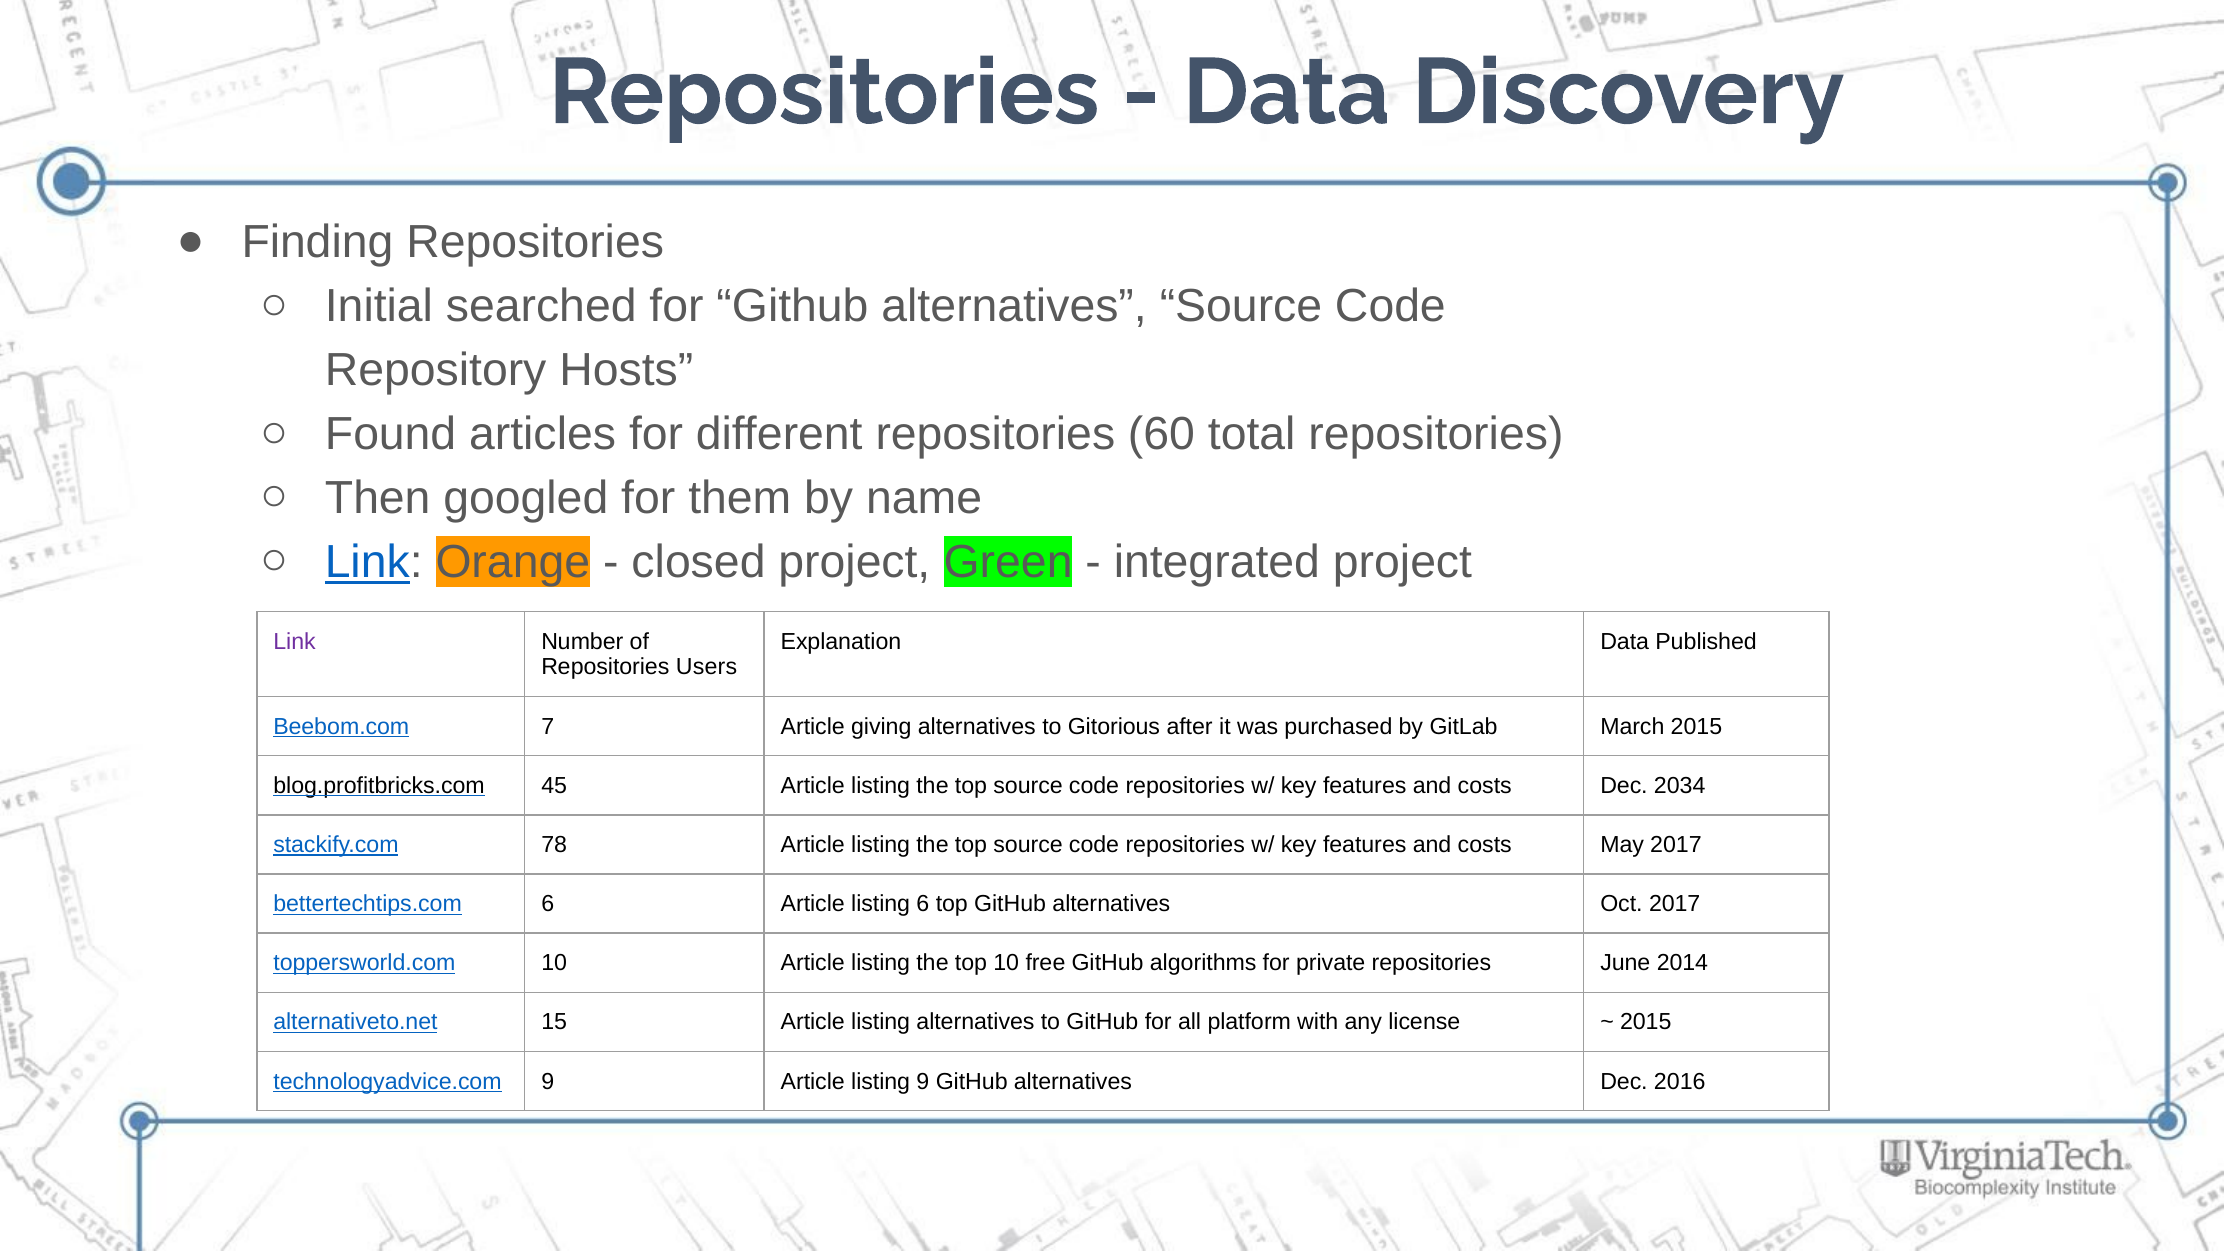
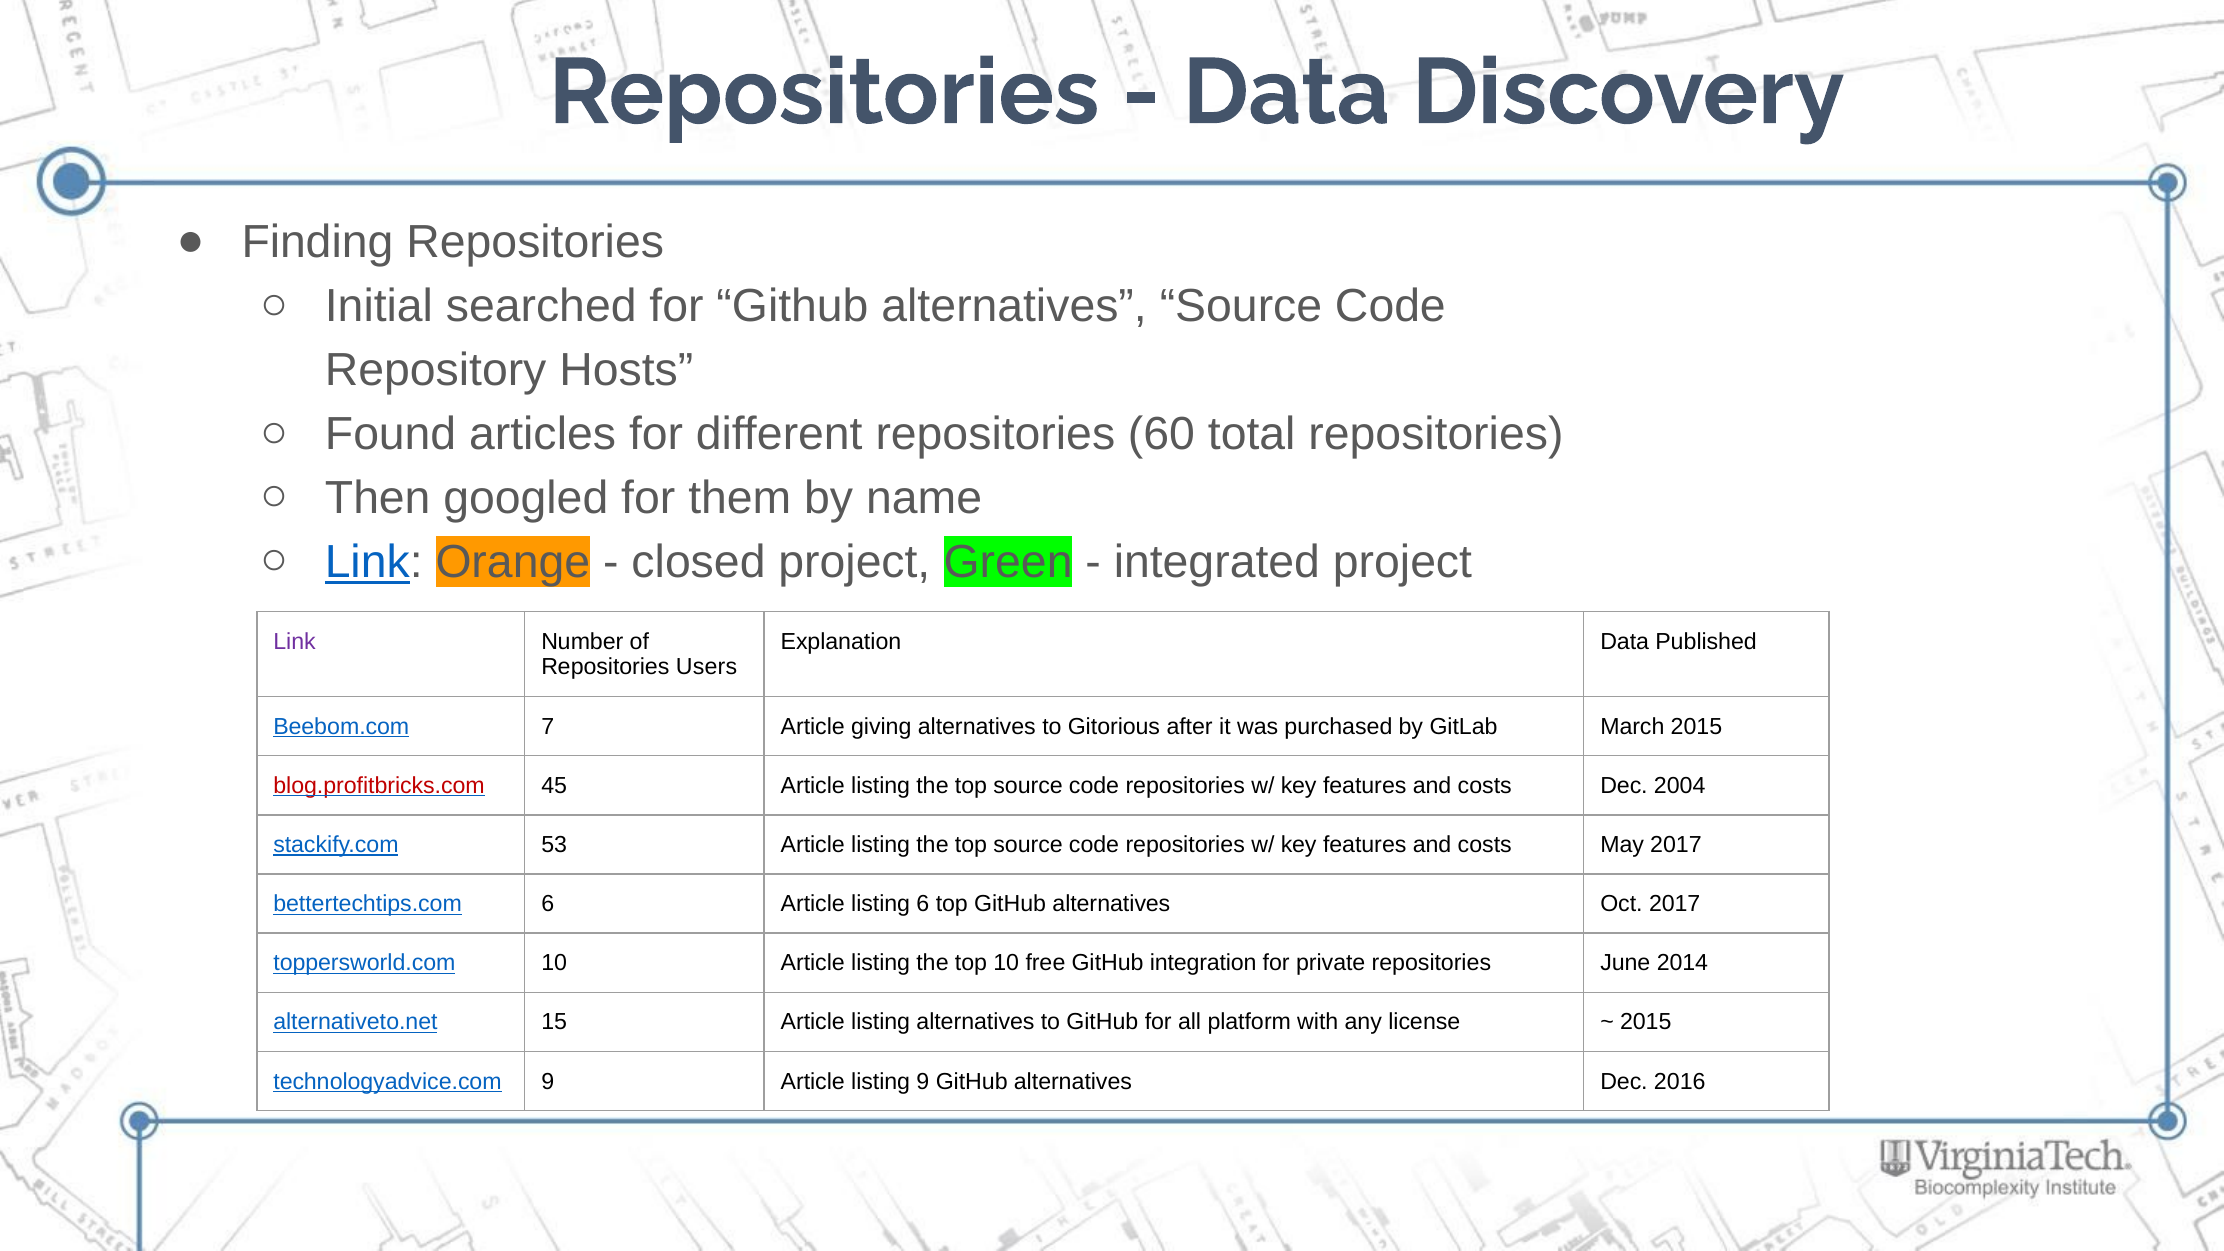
blog.profitbricks.com colour: black -> red
2034: 2034 -> 2004
78: 78 -> 53
algorithms: algorithms -> integration
